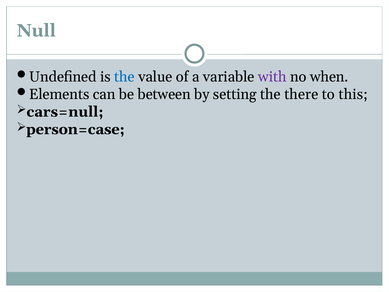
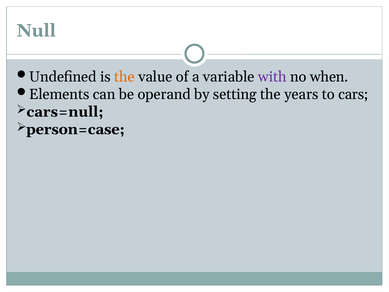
the at (124, 77) colour: blue -> orange
between: between -> operand
there: there -> years
this: this -> cars
